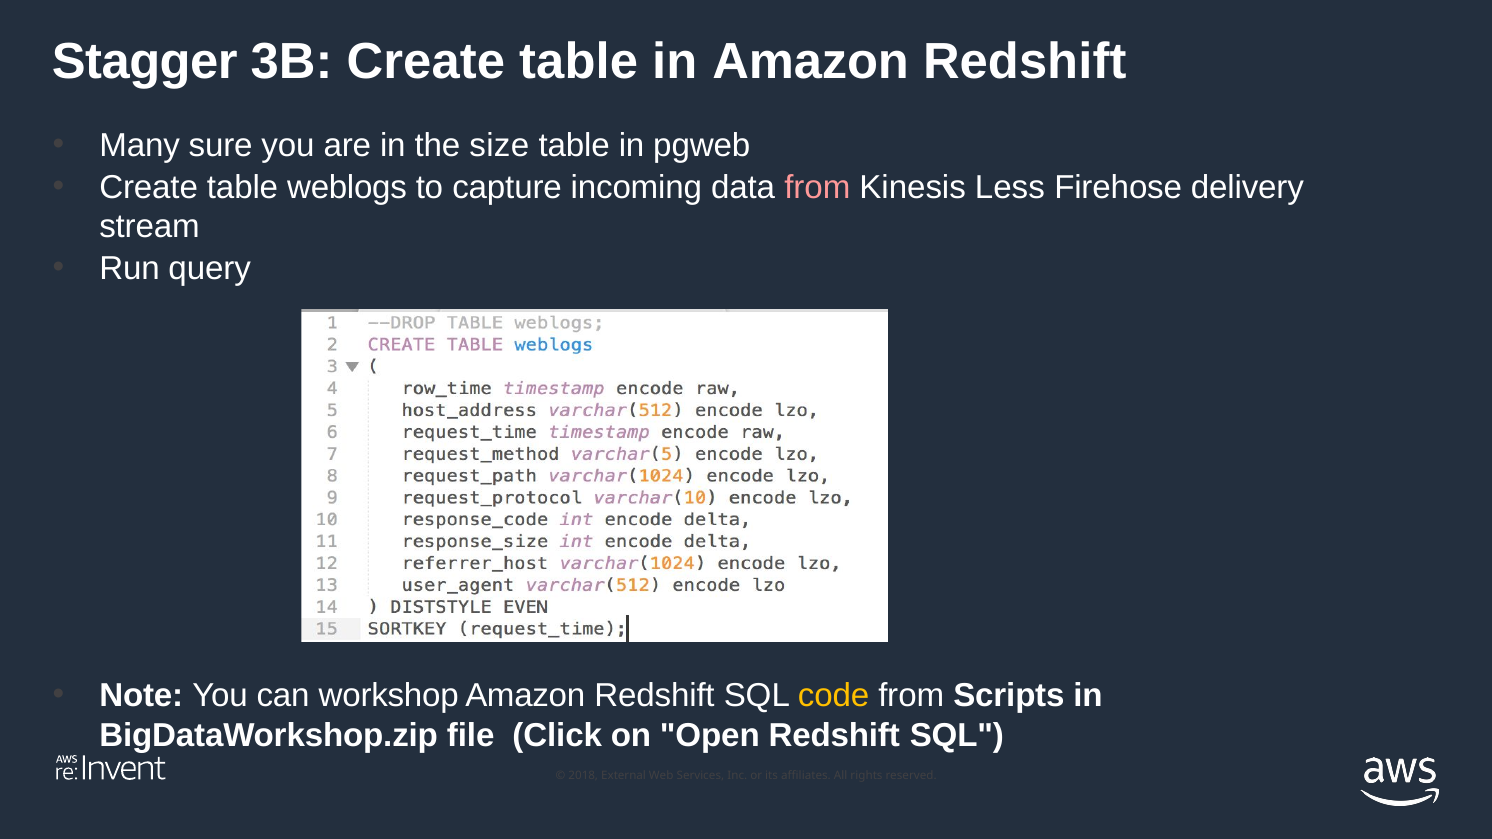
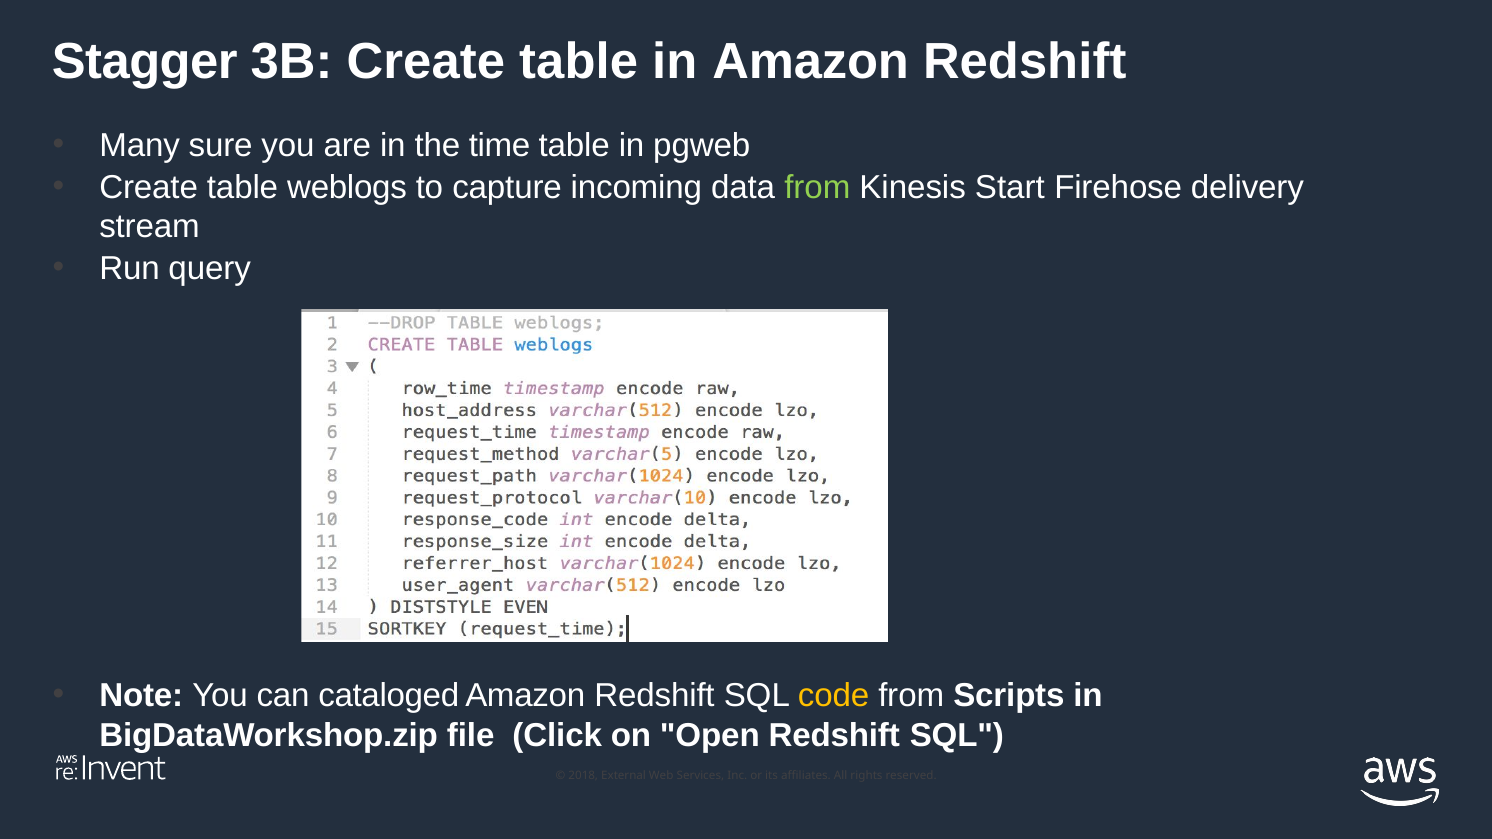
size: size -> time
from at (817, 187) colour: pink -> light green
Less: Less -> Start
workshop: workshop -> cataloged
